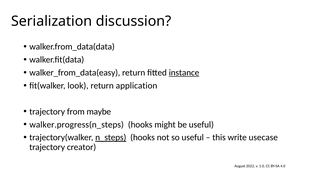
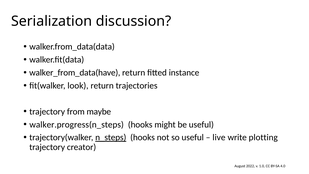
walker_from_data(easy: walker_from_data(easy -> walker_from_data(have
instance underline: present -> none
application: application -> trajectories
this: this -> live
usecase: usecase -> plotting
